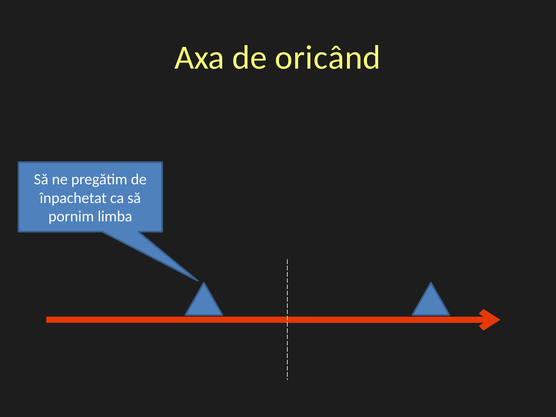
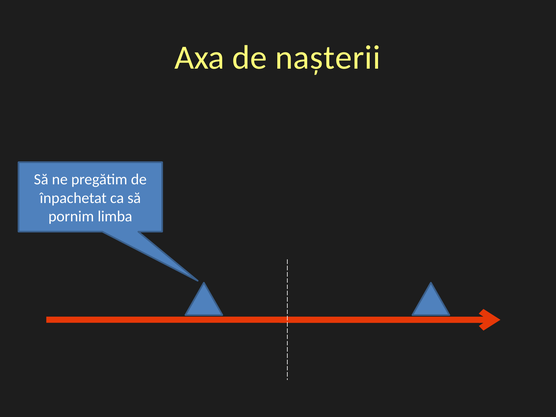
oricând: oricând -> nașterii
